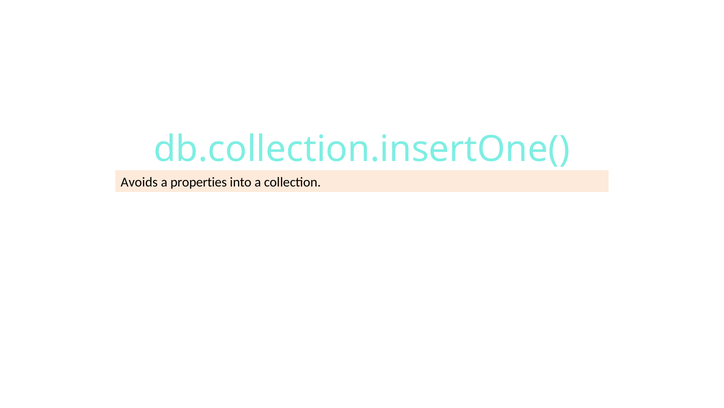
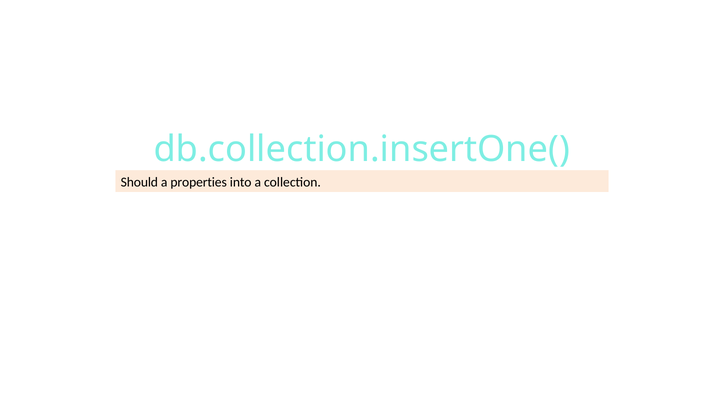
Avoids: Avoids -> Should
